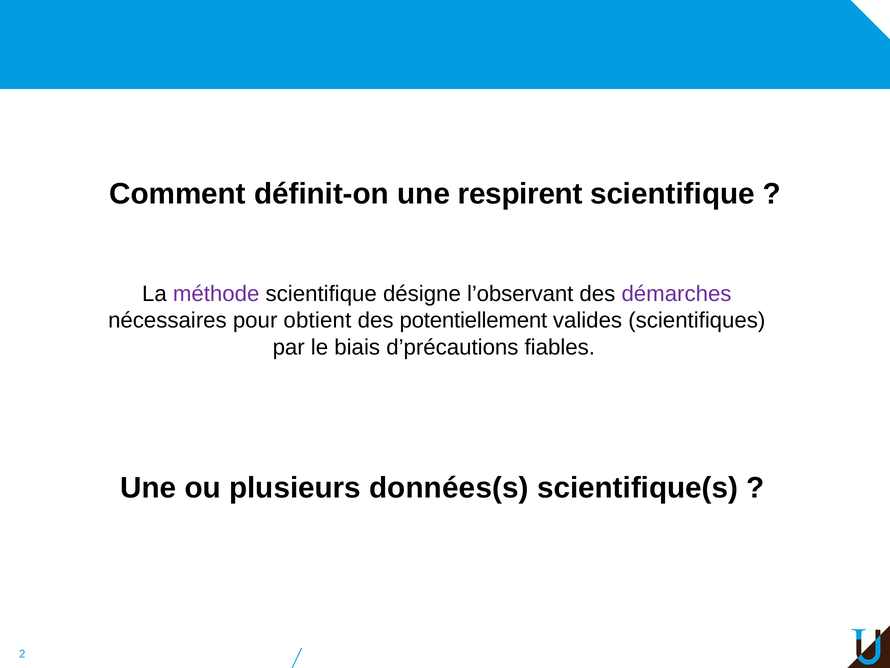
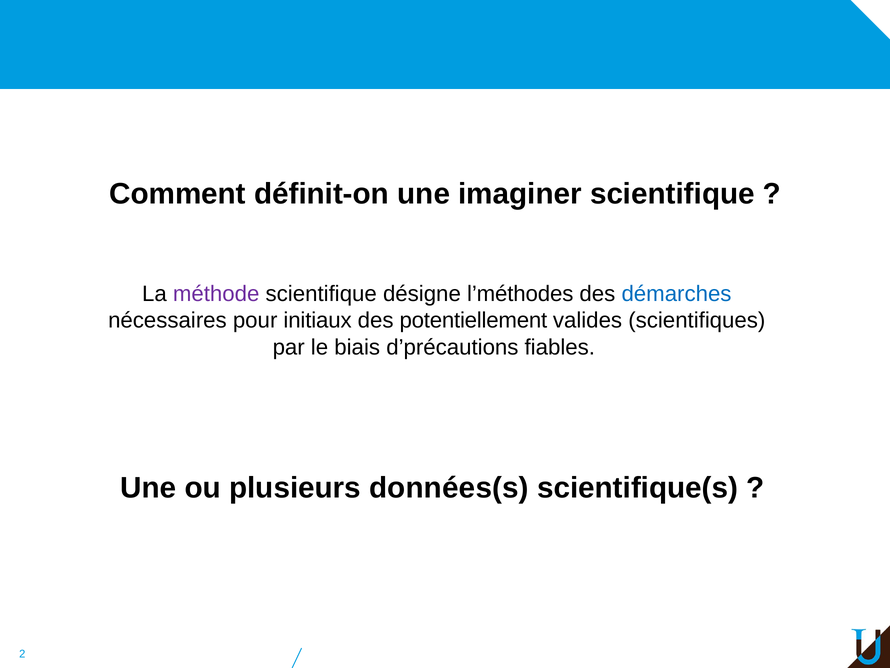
respirent: respirent -> imaginer
l’observant: l’observant -> l’méthodes
démarches colour: purple -> blue
obtient: obtient -> initiaux
